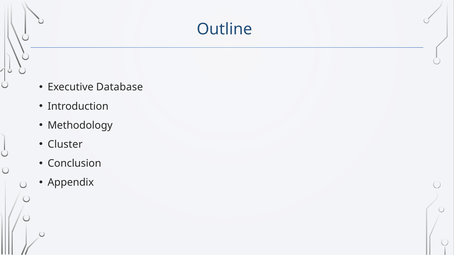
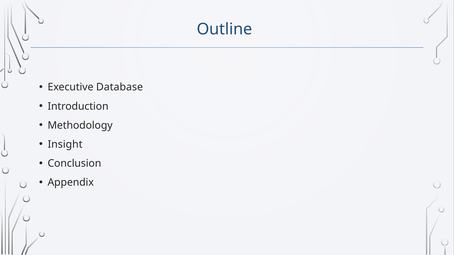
Cluster: Cluster -> Insight
